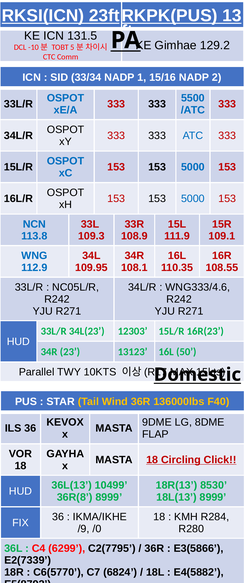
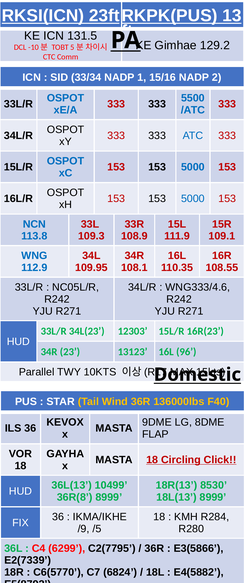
50: 50 -> 96
/0: /0 -> /5
